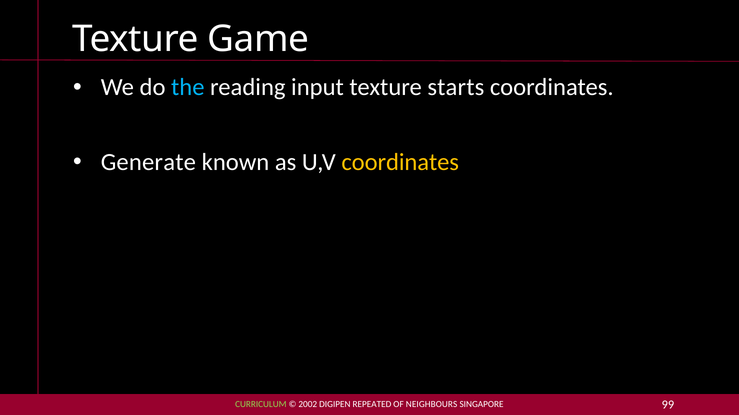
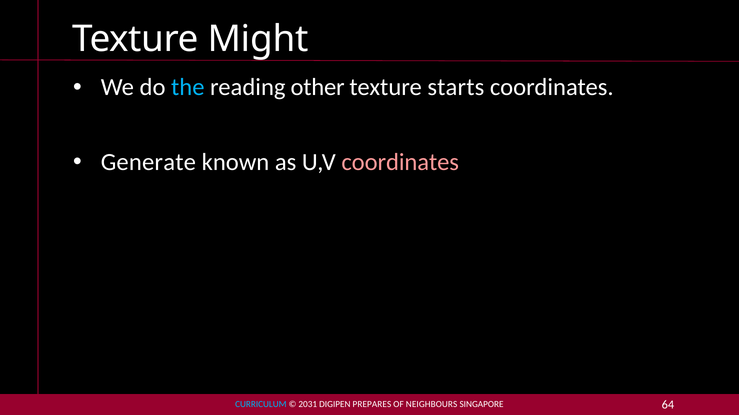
Game: Game -> Might
input: input -> other
coordinates at (400, 162) colour: yellow -> pink
CURRICULUM colour: light green -> light blue
2002: 2002 -> 2031
REPEATED: REPEATED -> PREPARES
99: 99 -> 64
